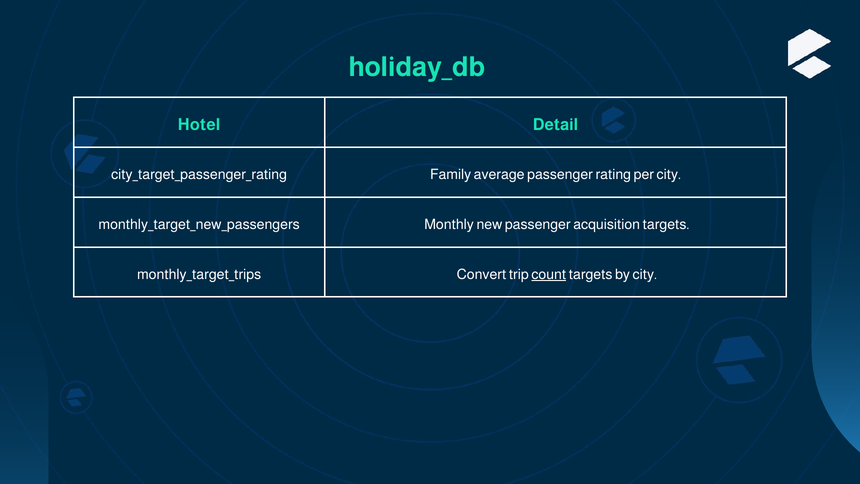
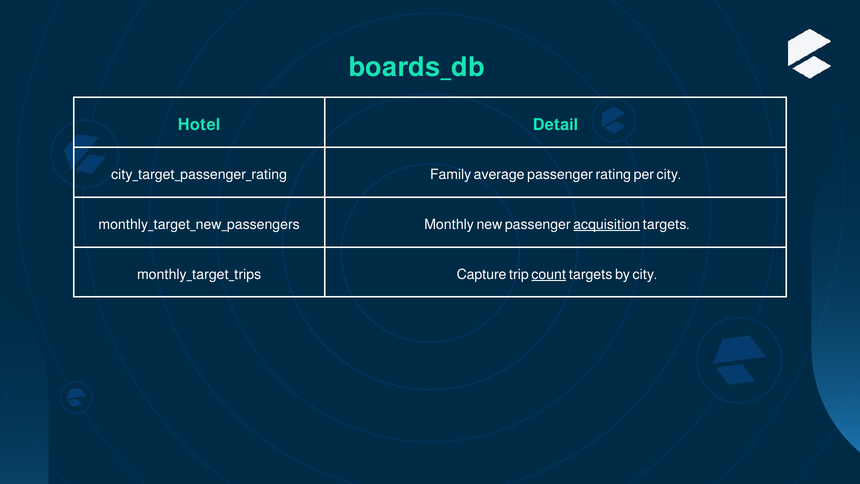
holiday_db: holiday_db -> boards_db
acquisition underline: none -> present
Convert: Convert -> Capture
